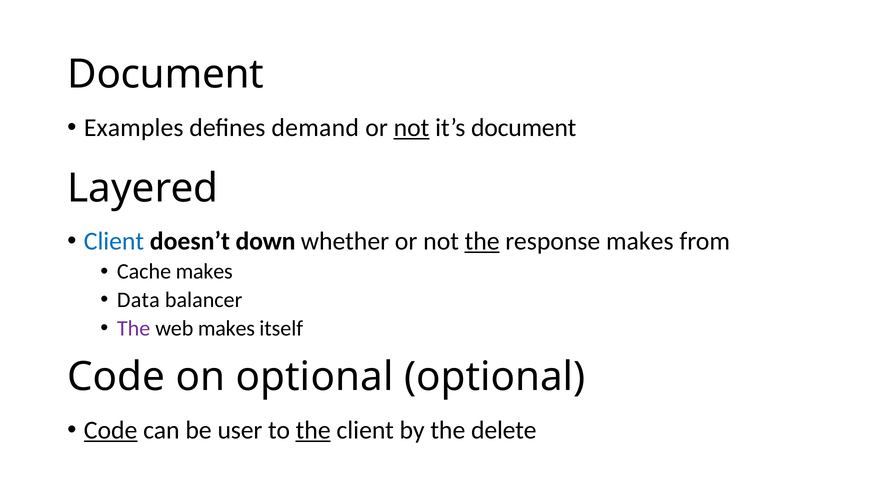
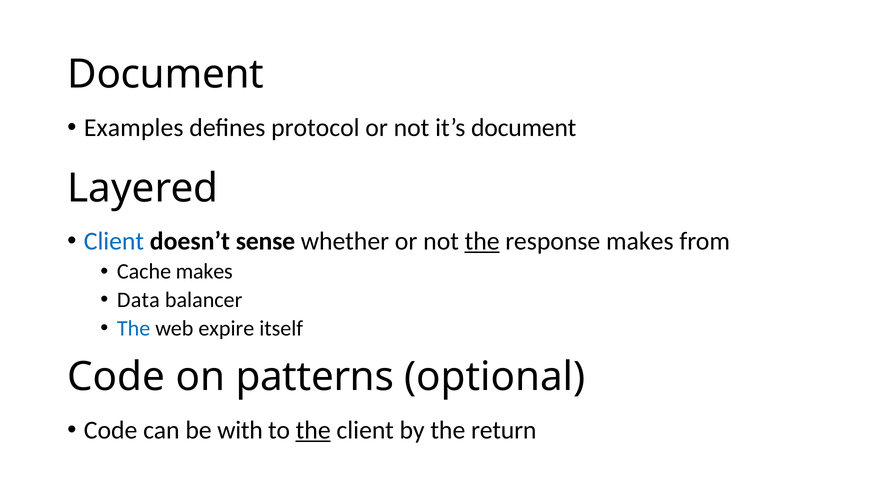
demand: demand -> protocol
not at (412, 128) underline: present -> none
down: down -> sense
The at (134, 328) colour: purple -> blue
web makes: makes -> expire
on optional: optional -> patterns
Code at (111, 430) underline: present -> none
user: user -> with
delete: delete -> return
